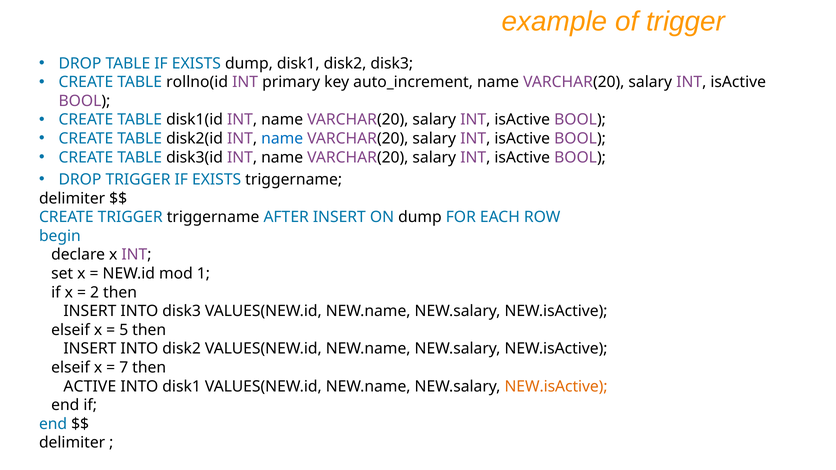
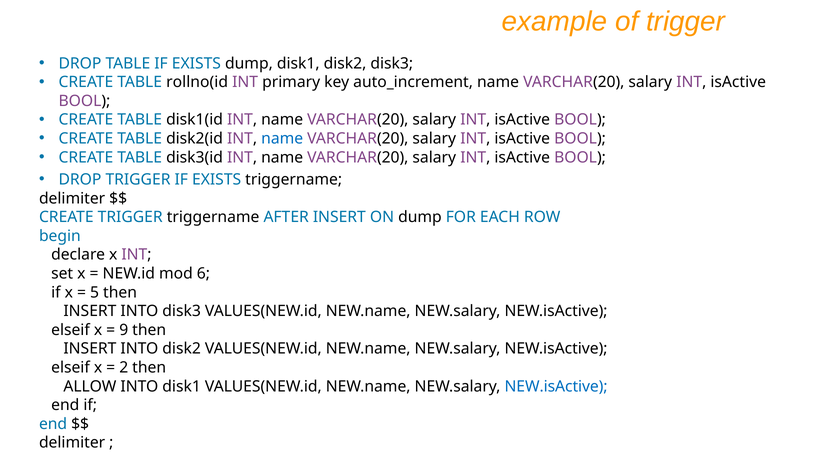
1: 1 -> 6
2: 2 -> 5
5: 5 -> 9
7: 7 -> 2
ACTIVE: ACTIVE -> ALLOW
NEW.isActive at (556, 387) colour: orange -> blue
